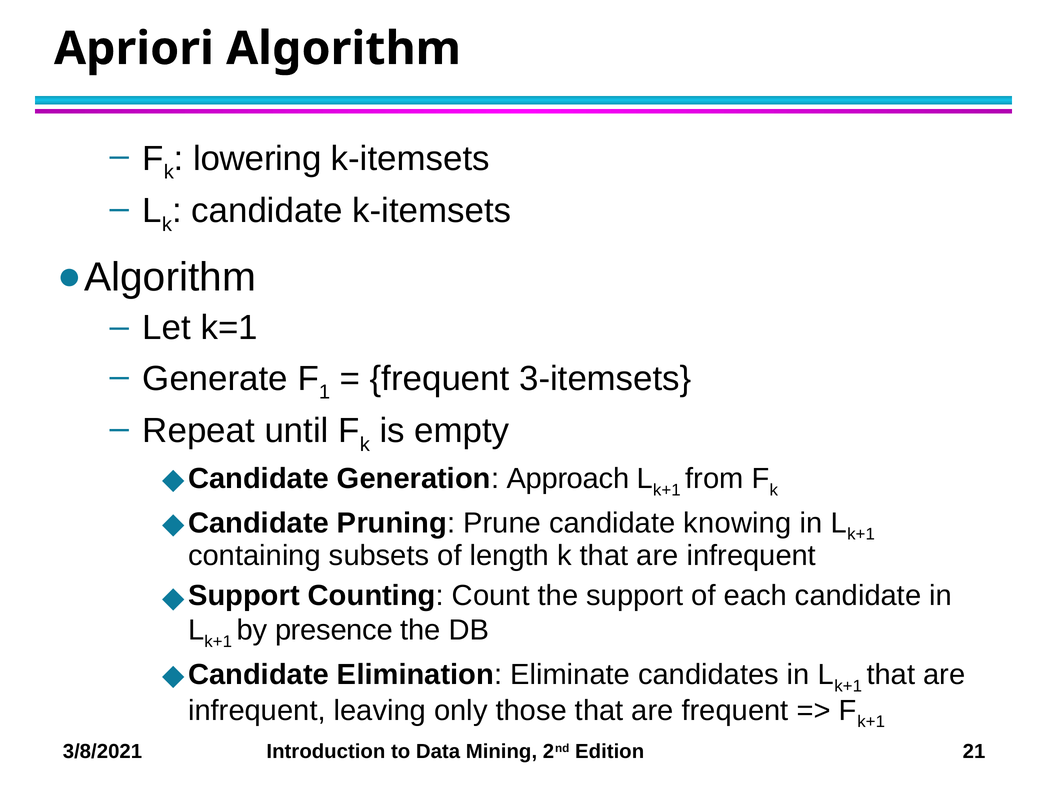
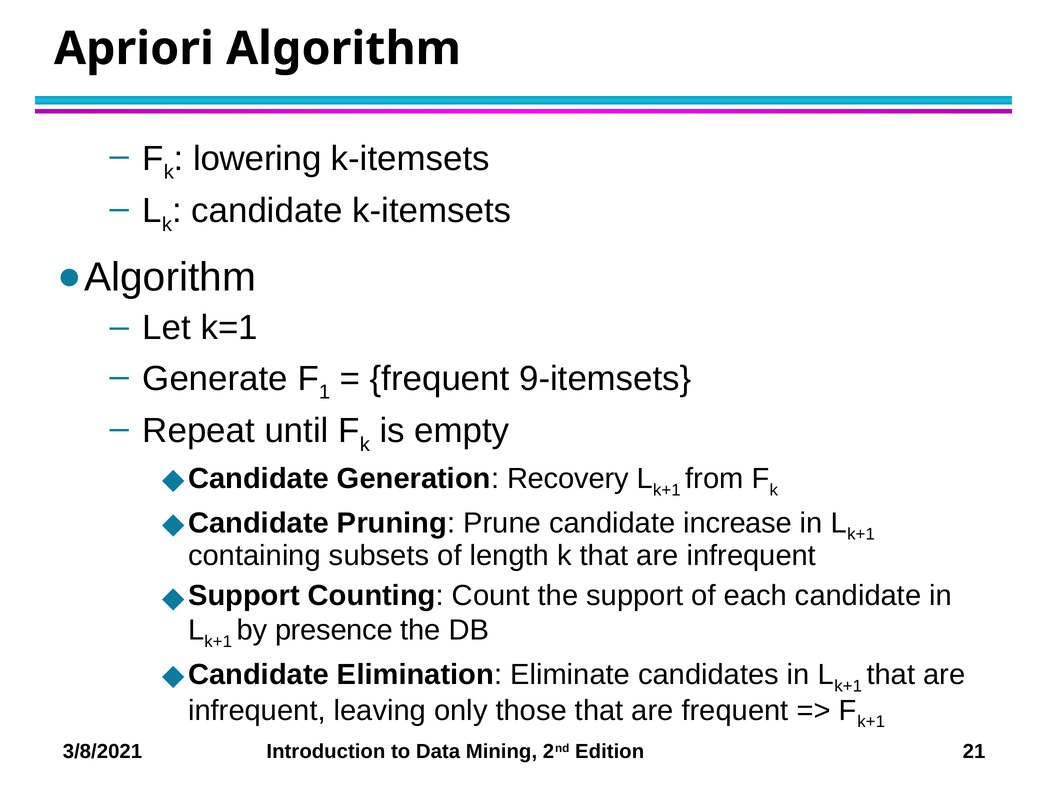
3-itemsets: 3-itemsets -> 9-itemsets
Approach: Approach -> Recovery
knowing: knowing -> increase
